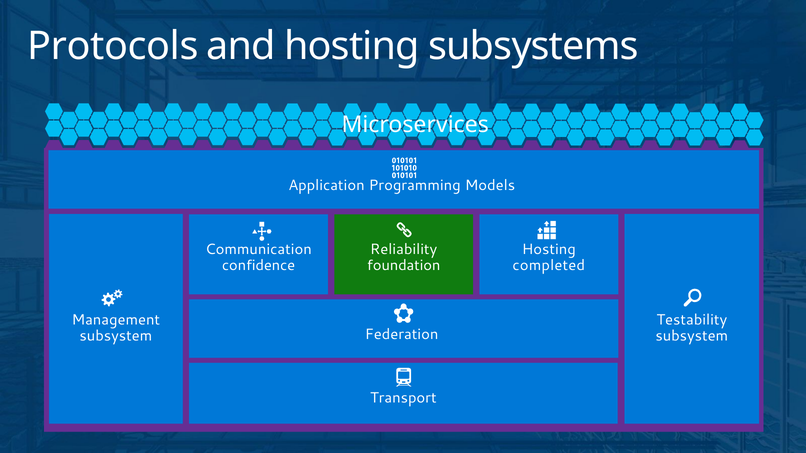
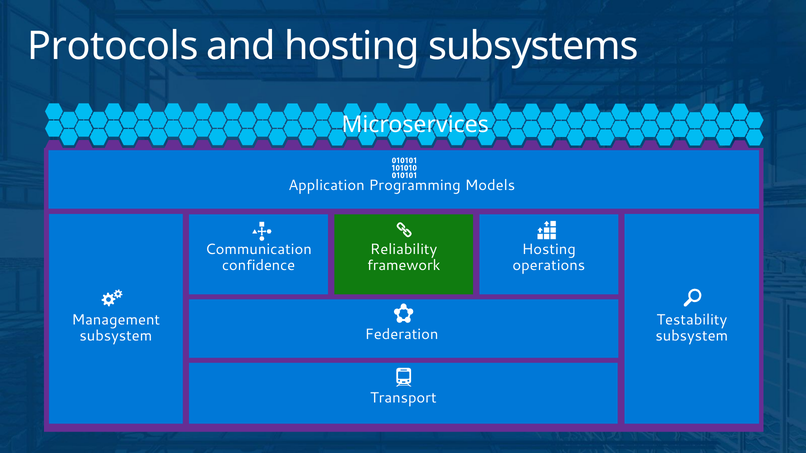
foundation: foundation -> framework
completed: completed -> operations
